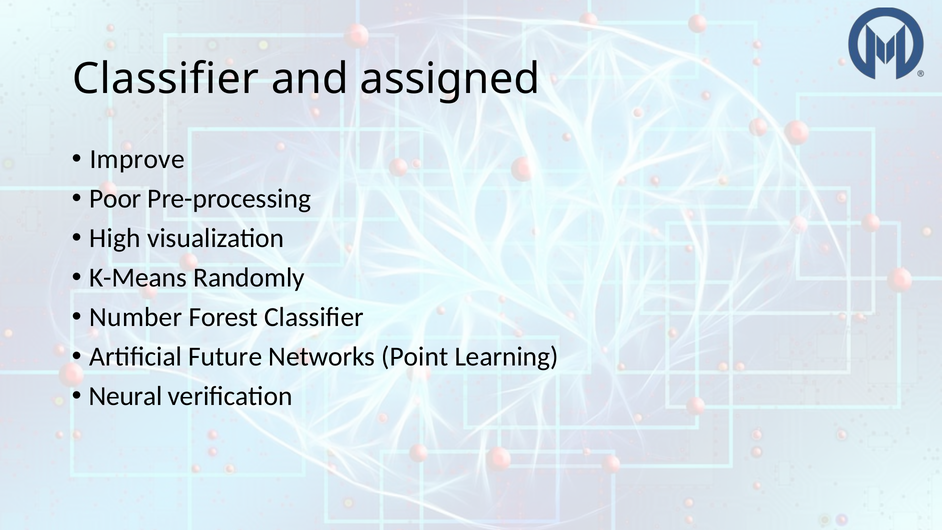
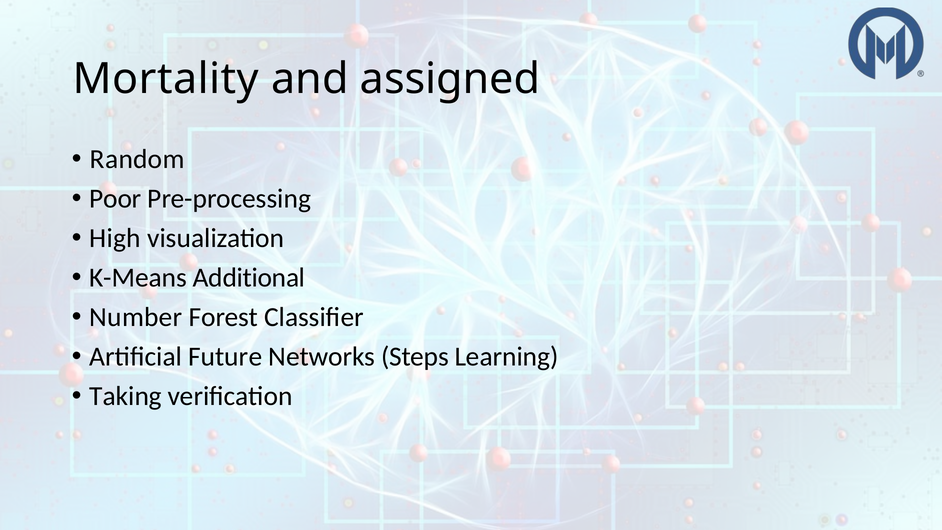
Classifier at (166, 79): Classifier -> Mortality
Improve: Improve -> Random
Randomly: Randomly -> Additional
Point: Point -> Steps
Neural: Neural -> Taking
